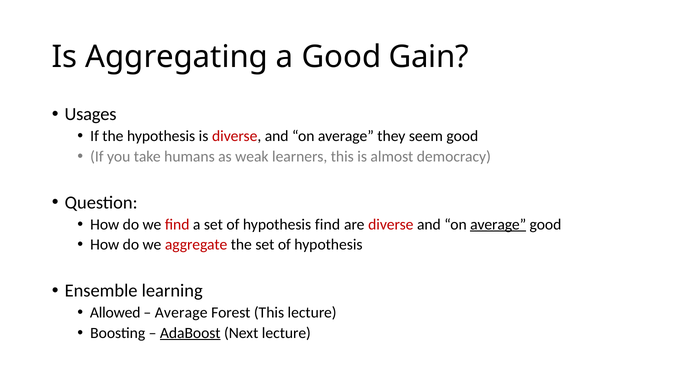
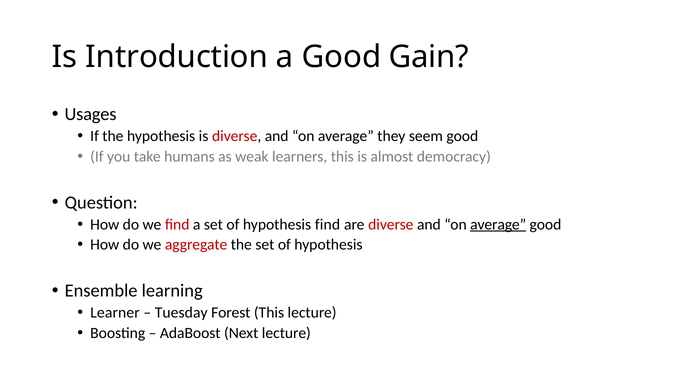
Aggregating: Aggregating -> Introduction
Allowed: Allowed -> Learner
Average at (181, 313): Average -> Tuesday
AdaBoost underline: present -> none
